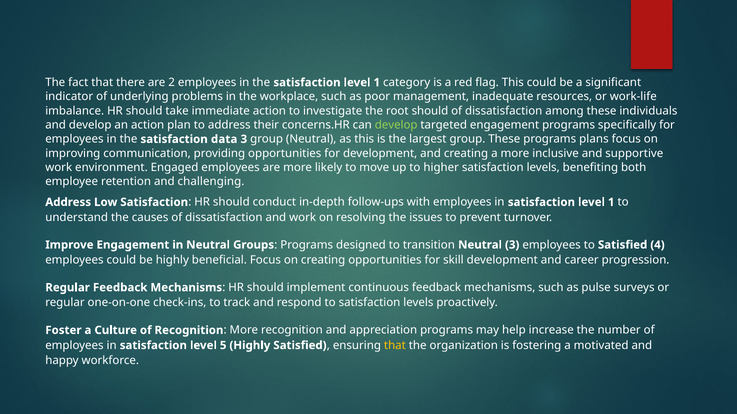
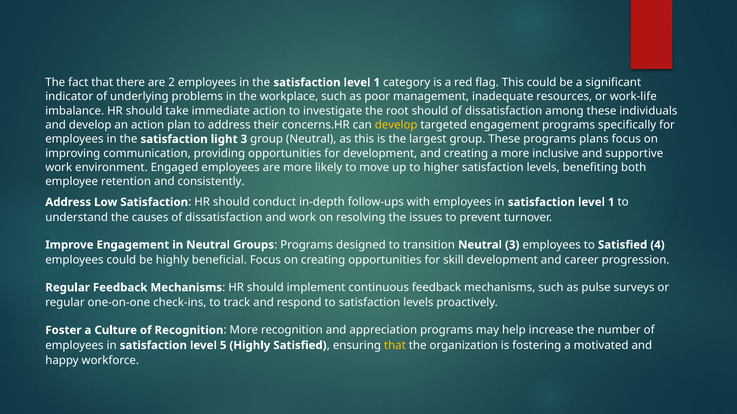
develop at (396, 125) colour: light green -> yellow
data: data -> light
challenging: challenging -> consistently
